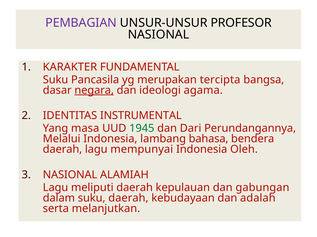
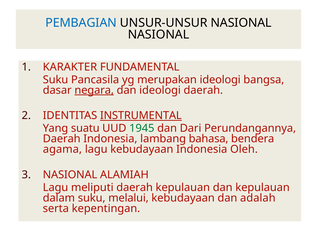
PEMBAGIAN colour: purple -> blue
UNSUR-UNSUR PROFESOR: PROFESOR -> NASIONAL
merupakan tercipta: tercipta -> ideologi
ideologi agama: agama -> daerah
INSTRUMENTAL underline: none -> present
masa: masa -> suatu
Melalui at (62, 139): Melalui -> Daerah
daerah at (62, 150): daerah -> agama
lagu mempunyai: mempunyai -> kebudayaan
dan gabungan: gabungan -> kepulauan
suku daerah: daerah -> melalui
melanjutkan: melanjutkan -> kepentingan
